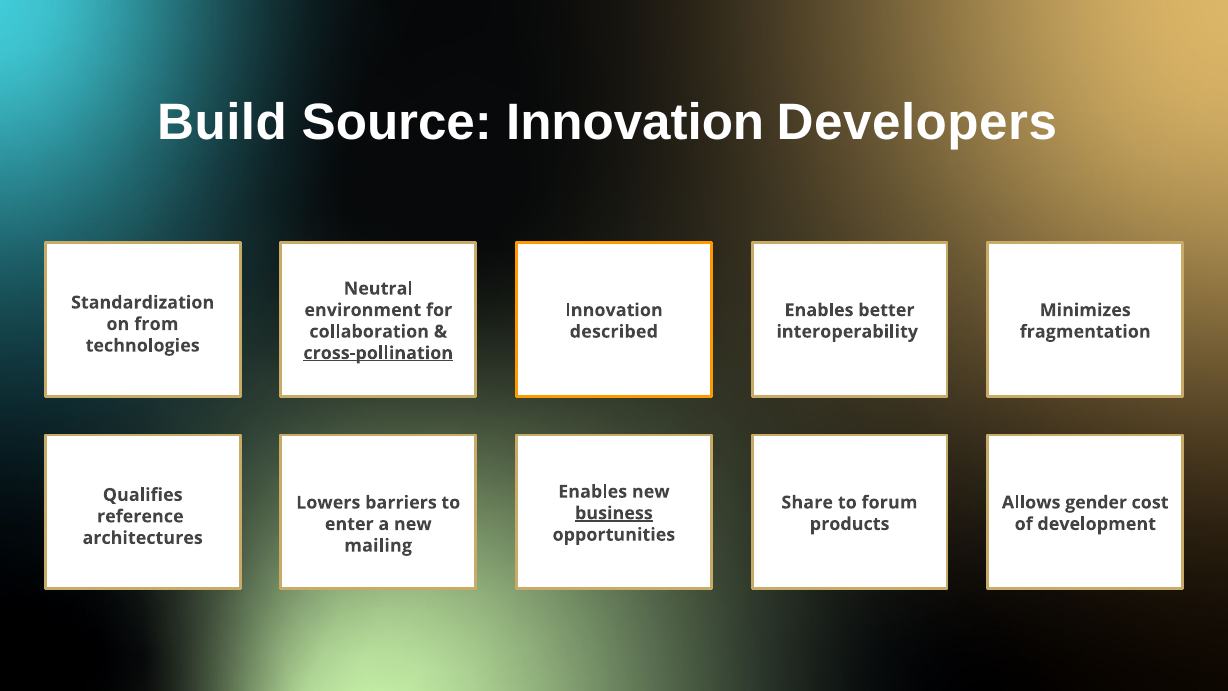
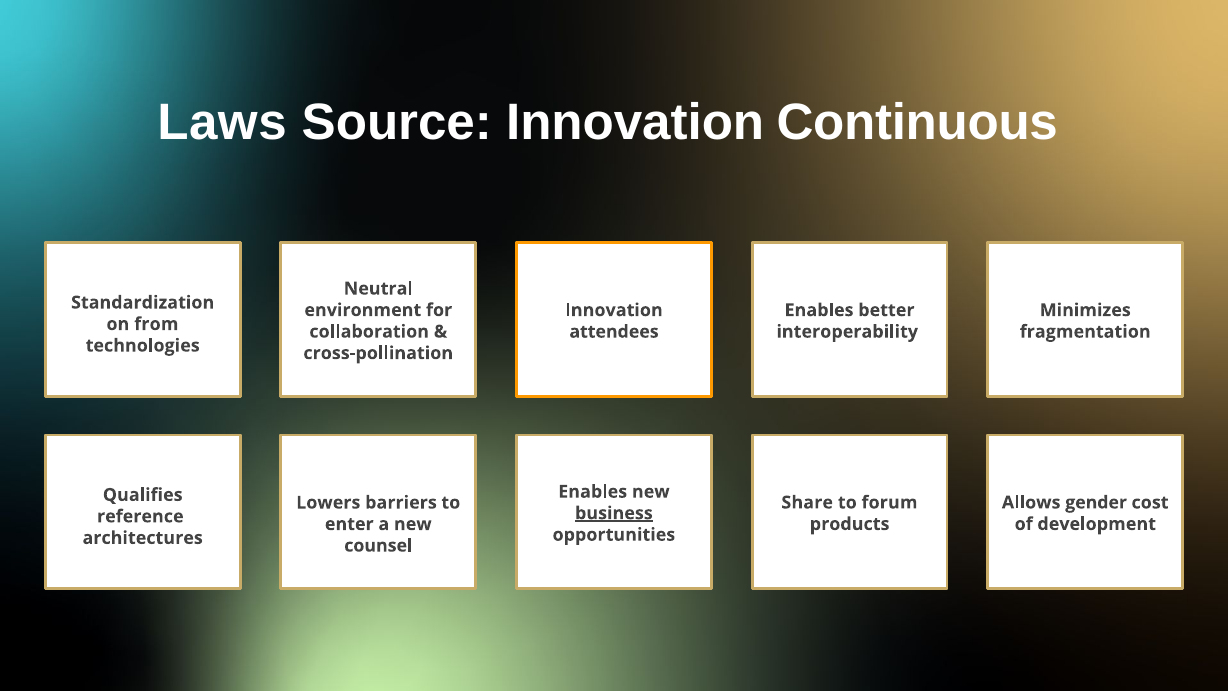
Build: Build -> Laws
Developers: Developers -> Continuous
described: described -> attendees
cross-pollination underline: present -> none
mailing: mailing -> counsel
